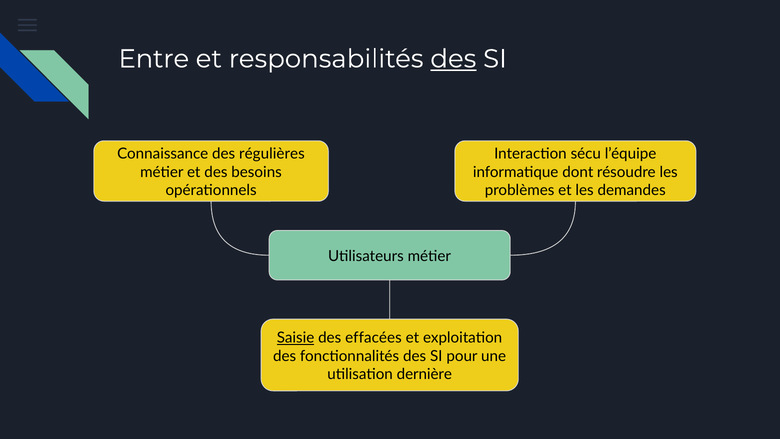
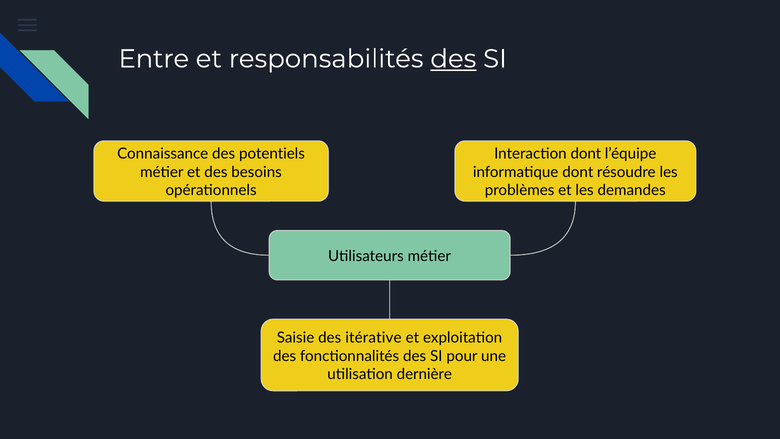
régulières: régulières -> potentiels
Interaction sécu: sécu -> dont
Saisie underline: present -> none
effacées: effacées -> itérative
